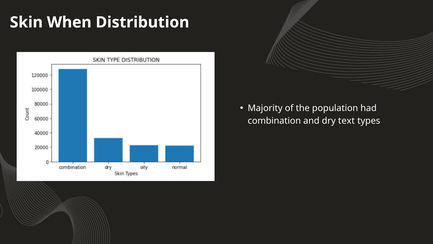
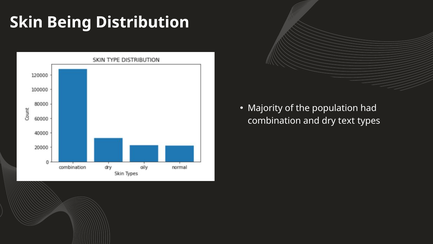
When: When -> Being
